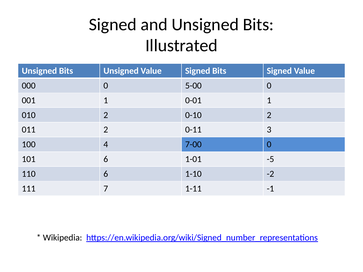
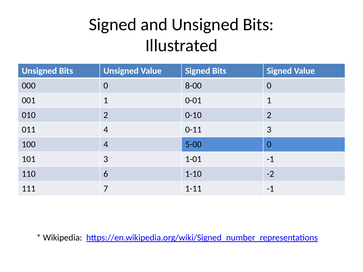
5-00: 5-00 -> 8-00
011 2: 2 -> 4
7-00: 7-00 -> 5-00
101 6: 6 -> 3
1-01 -5: -5 -> -1
